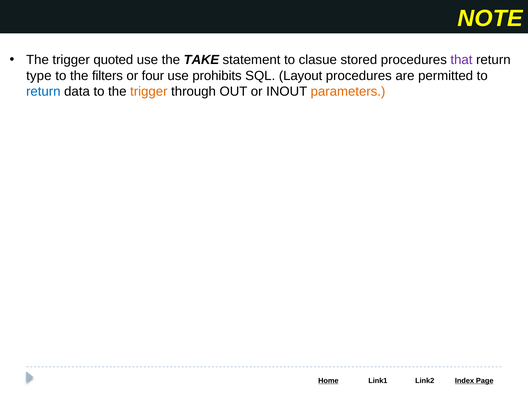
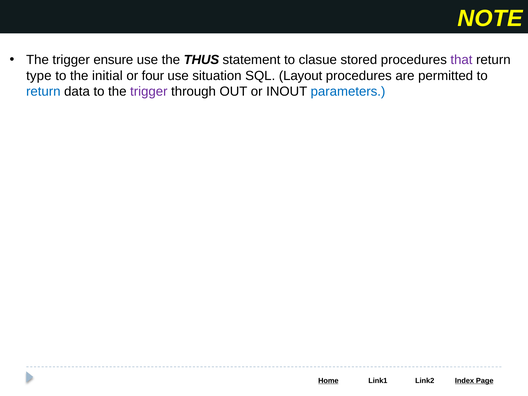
quoted: quoted -> ensure
TAKE: TAKE -> THUS
filters: filters -> initial
prohibits: prohibits -> situation
trigger at (149, 91) colour: orange -> purple
parameters colour: orange -> blue
